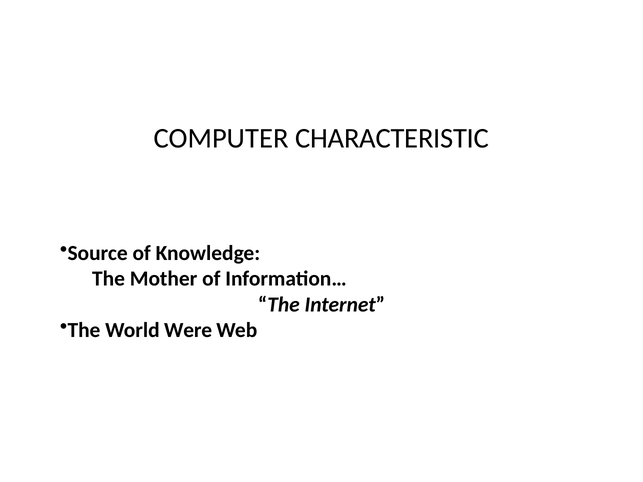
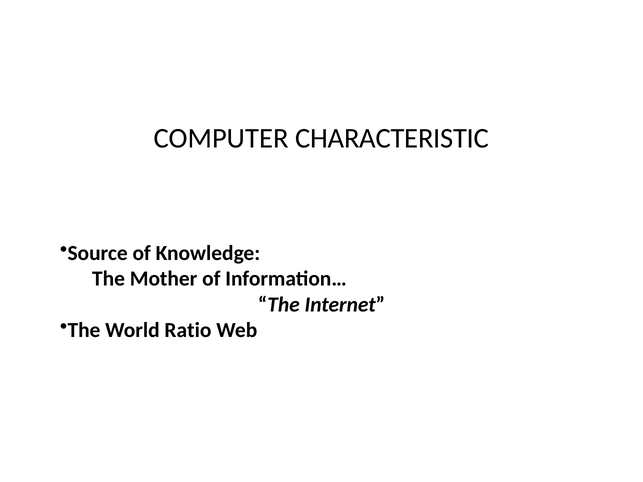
Were: Were -> Ratio
